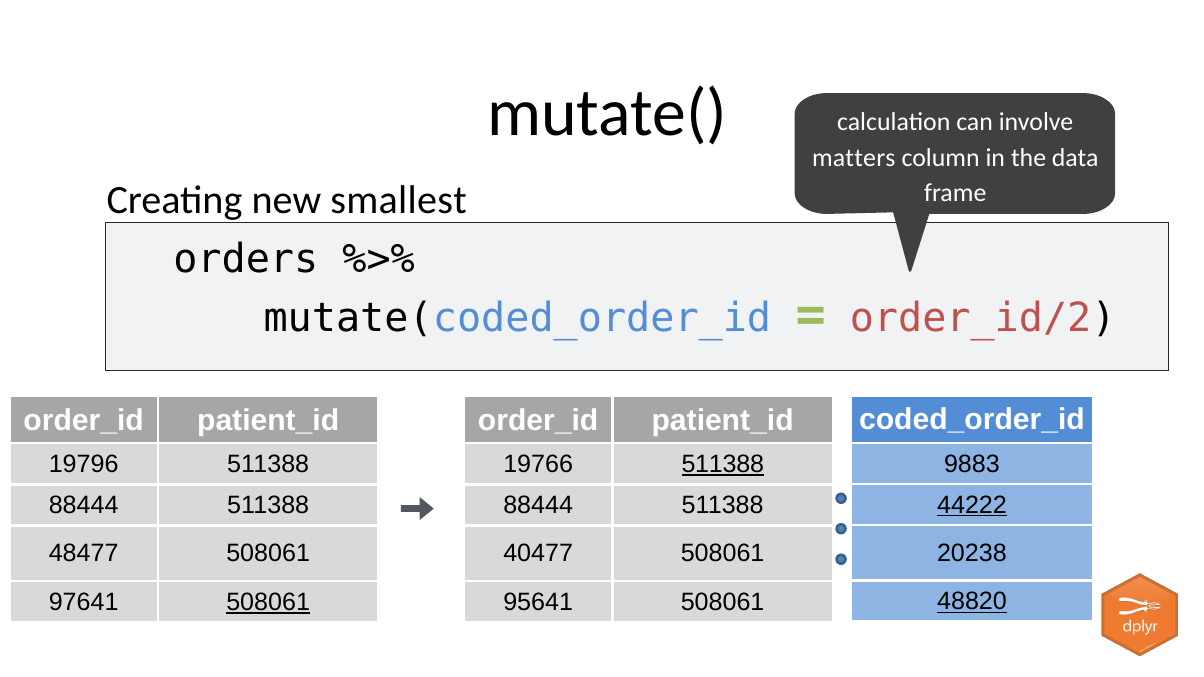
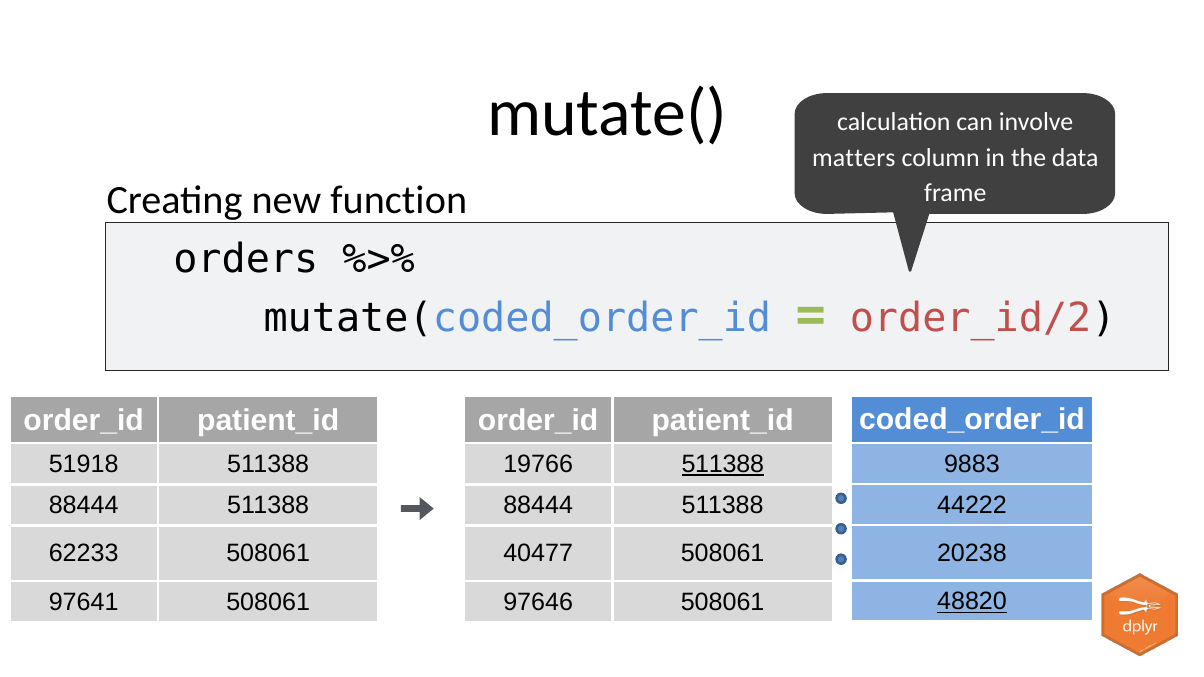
smallest: smallest -> function
19796: 19796 -> 51918
44222 underline: present -> none
48477: 48477 -> 62233
508061 at (268, 602) underline: present -> none
95641: 95641 -> 97646
